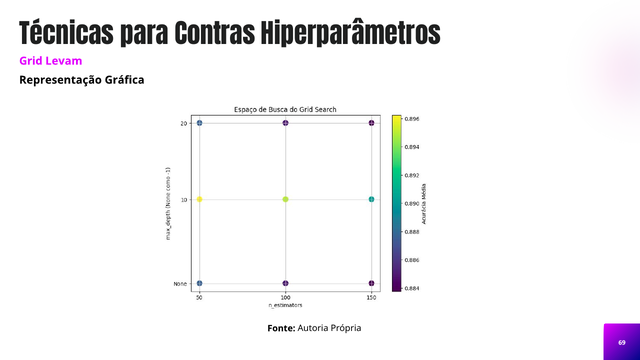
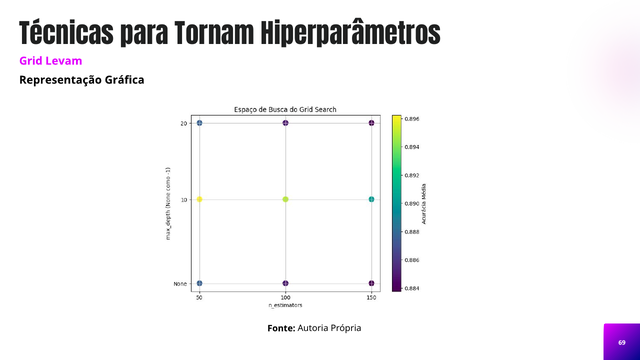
Contras: Contras -> Tornam
